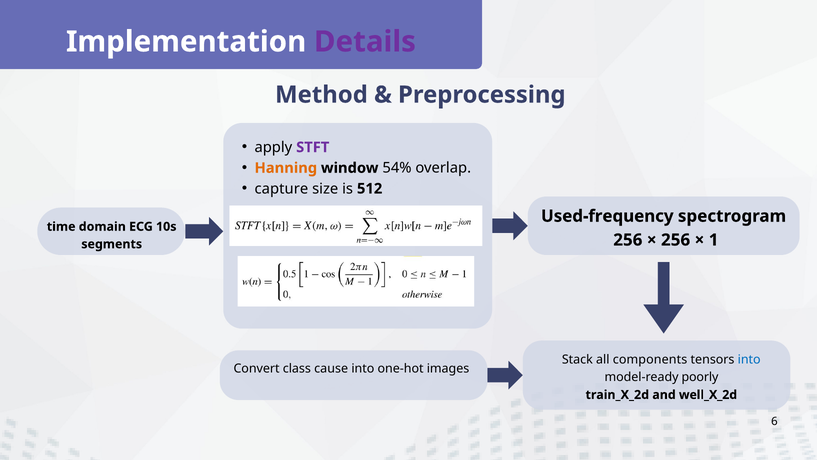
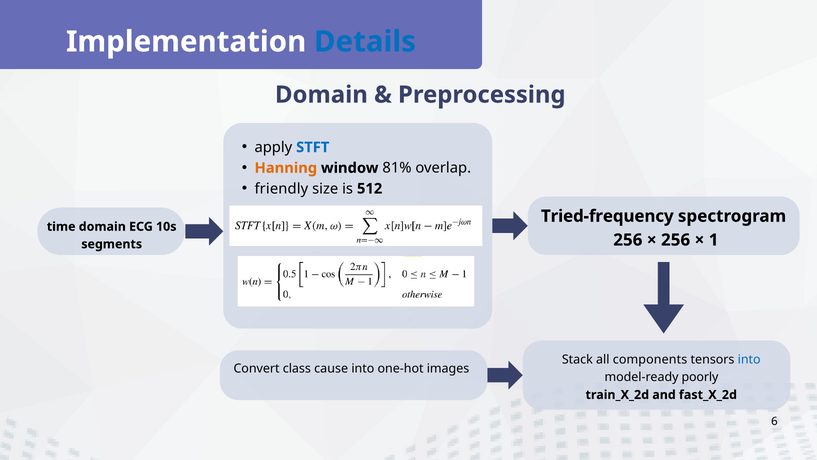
Details colour: purple -> blue
Method at (321, 95): Method -> Domain
STFT colour: purple -> blue
54%: 54% -> 81%
capture: capture -> friendly
Used-frequency: Used-frequency -> Tried-frequency
well_X_2d: well_X_2d -> fast_X_2d
